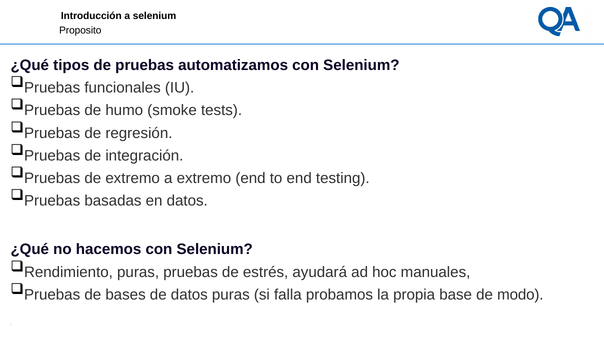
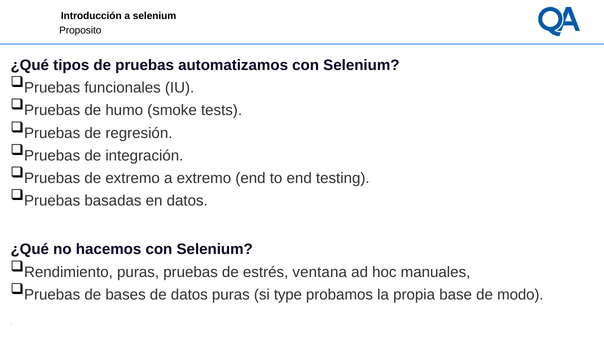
ayudará: ayudará -> ventana
falla: falla -> type
